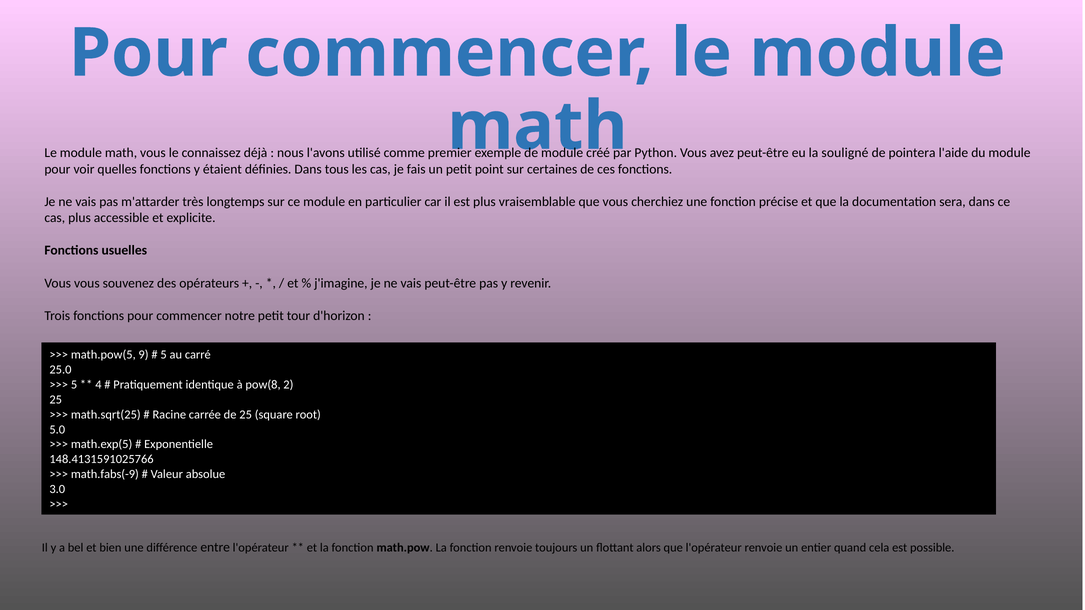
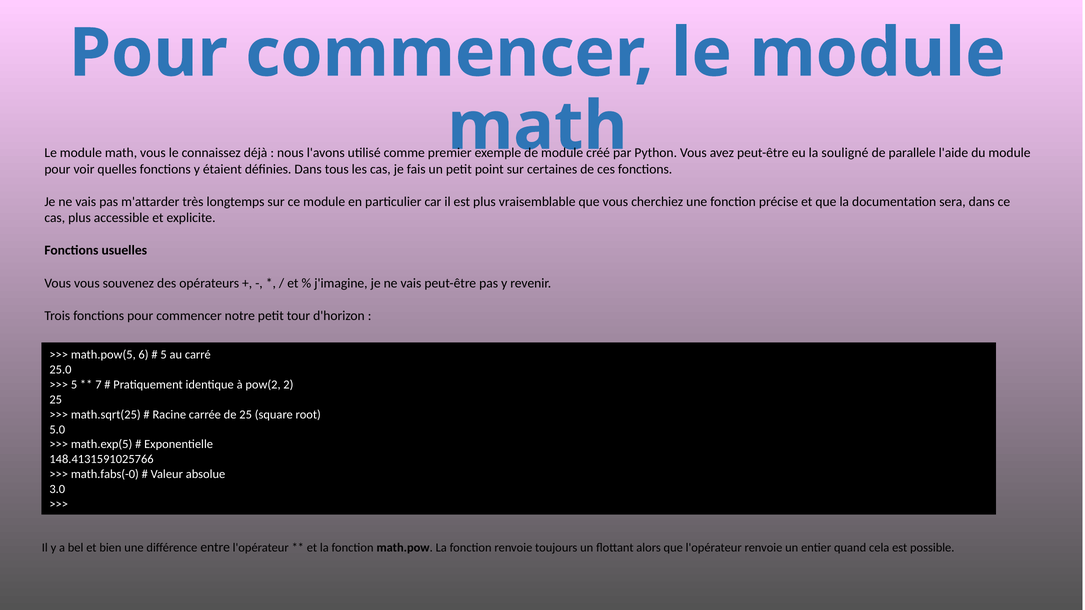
pointera: pointera -> parallele
9: 9 -> 6
4: 4 -> 7
pow(8: pow(8 -> pow(2
math.fabs(-9: math.fabs(-9 -> math.fabs(-0
